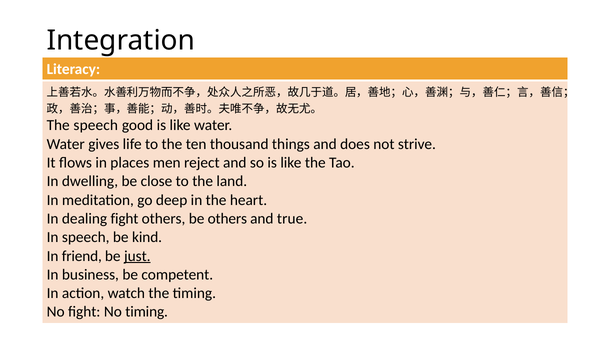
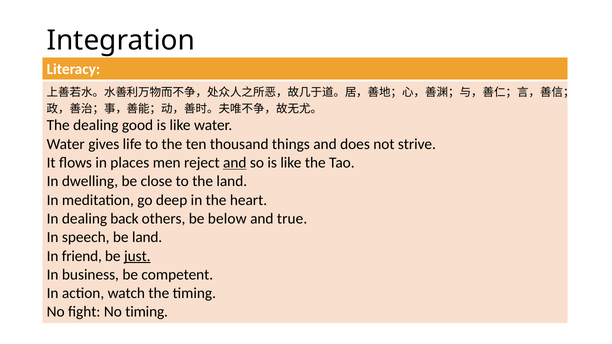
The speech: speech -> dealing
and at (235, 163) underline: none -> present
dealing fight: fight -> back
be others: others -> below
be kind: kind -> land
